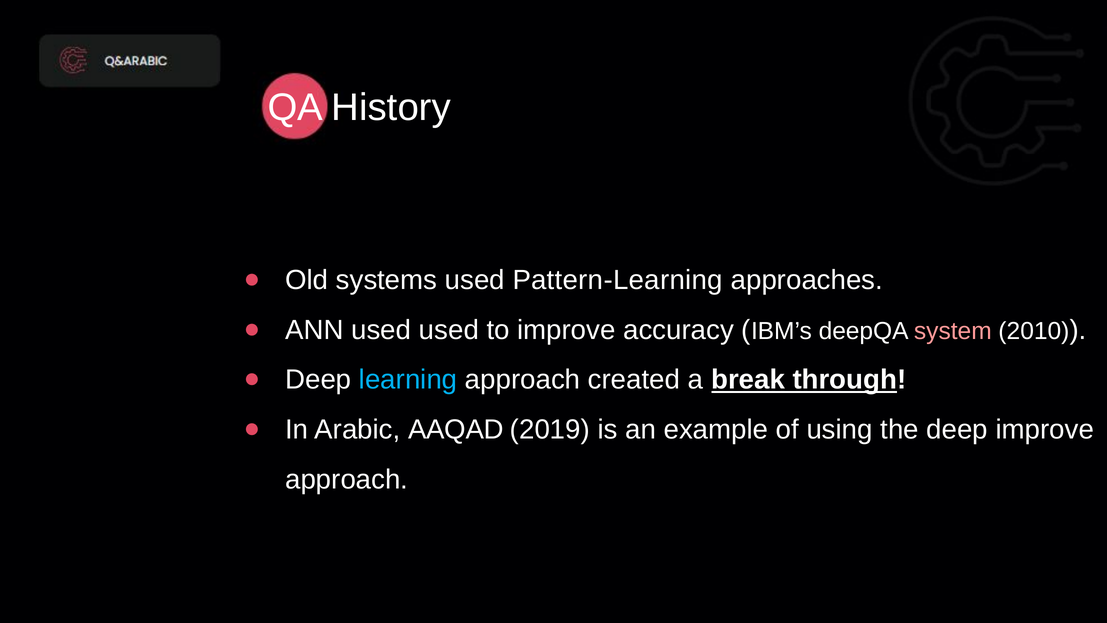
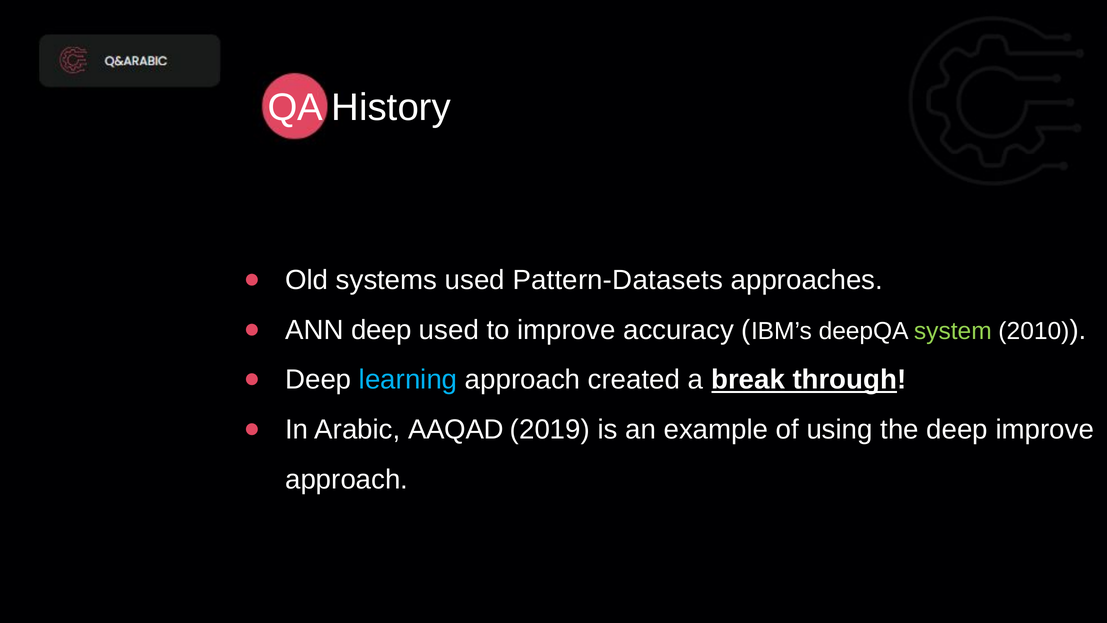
Pattern-Learning: Pattern-Learning -> Pattern-Datasets
ANN used: used -> deep
system colour: pink -> light green
